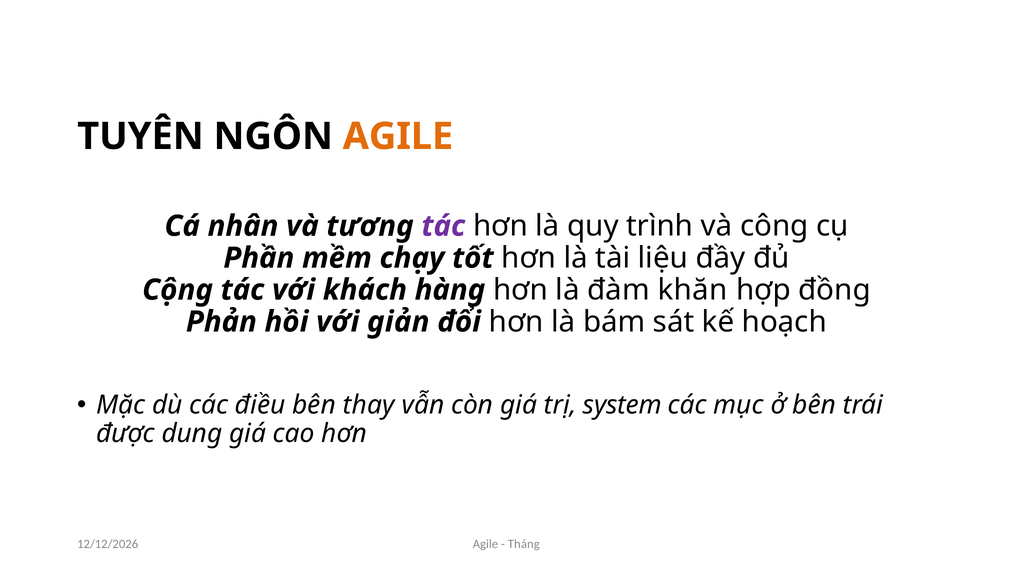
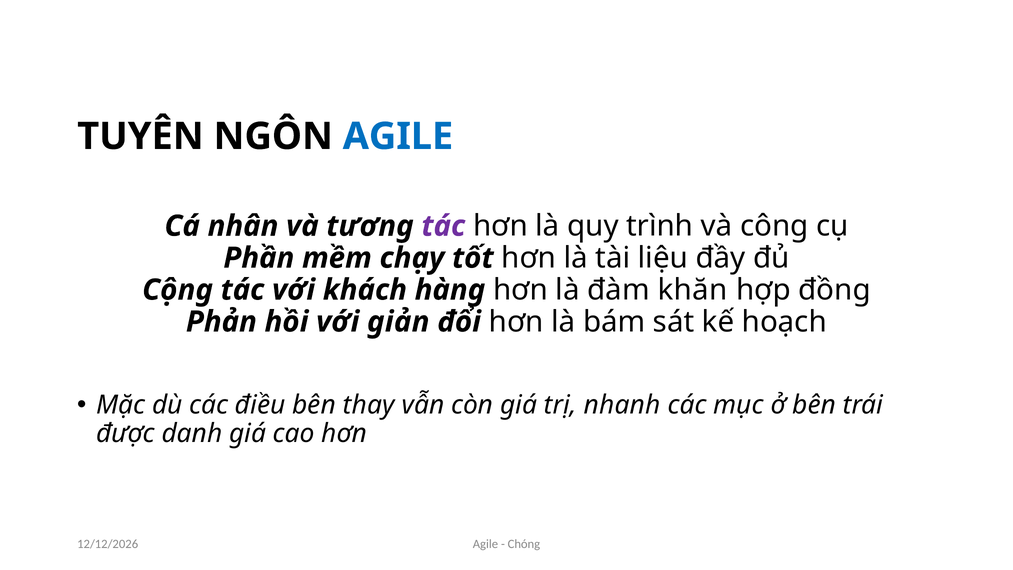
AGILE at (398, 136) colour: orange -> blue
system: system -> nhanh
dung: dung -> danh
Tháng: Tháng -> Chóng
